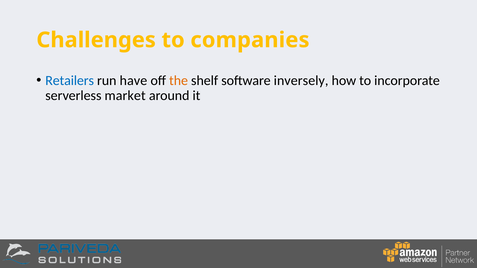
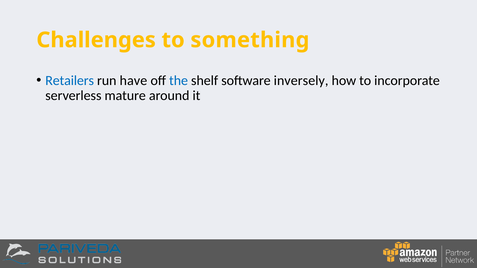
companies: companies -> something
the colour: orange -> blue
market: market -> mature
